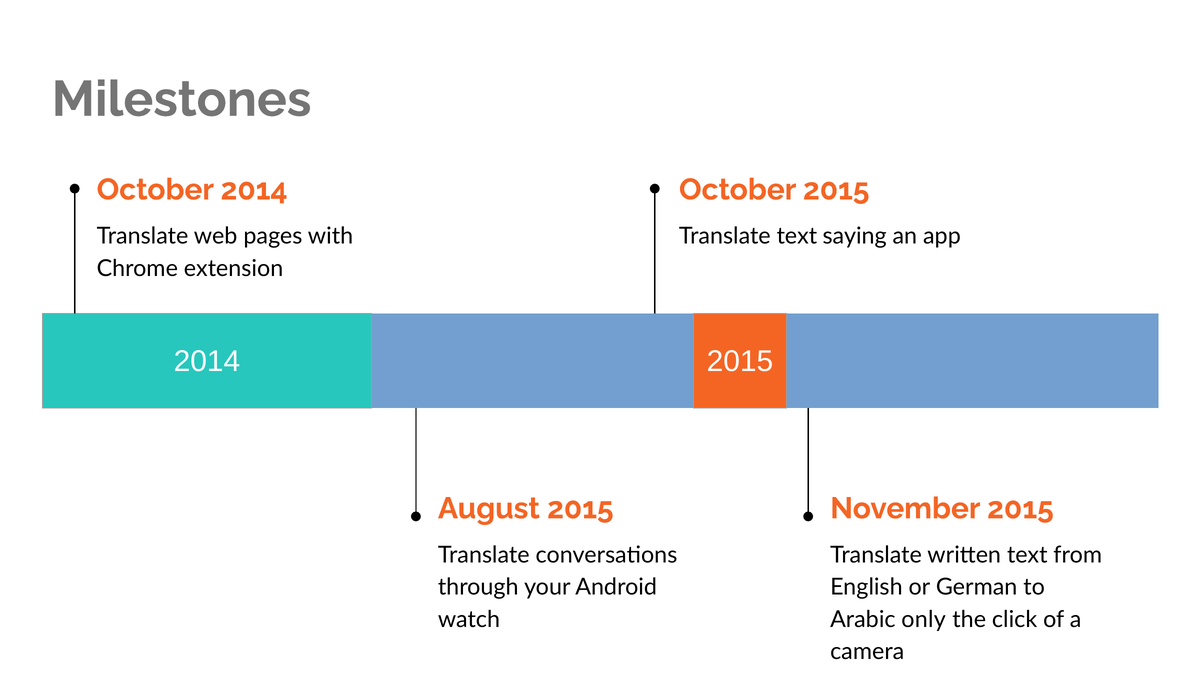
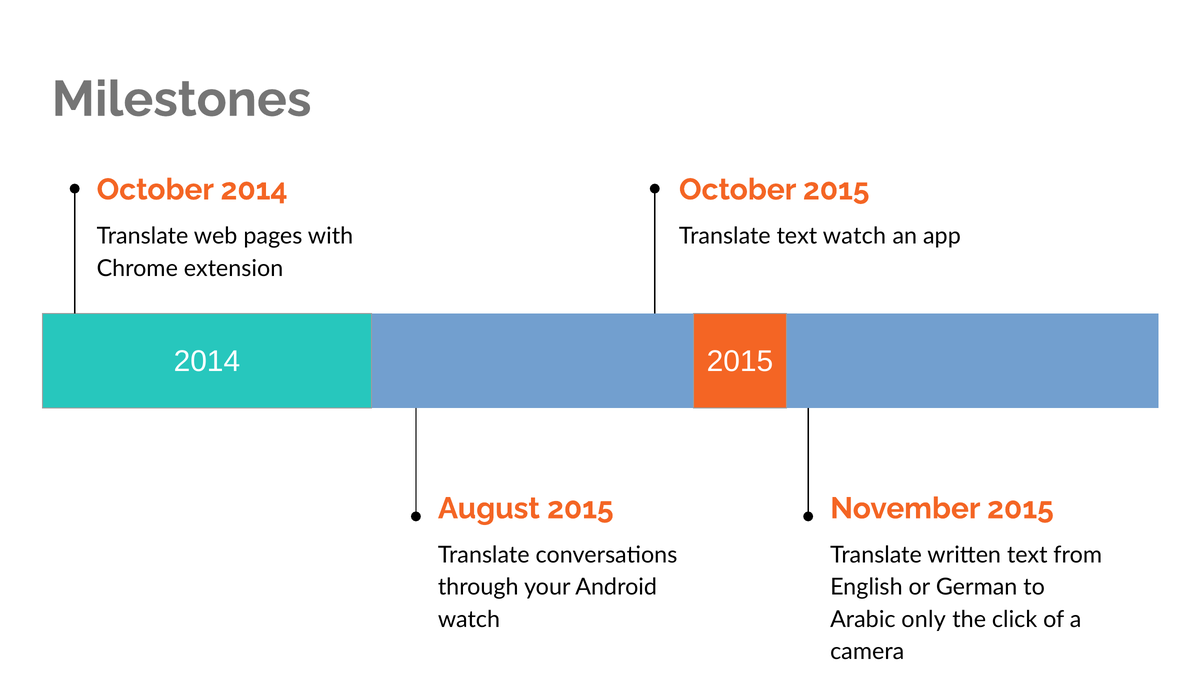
text saying: saying -> watch
